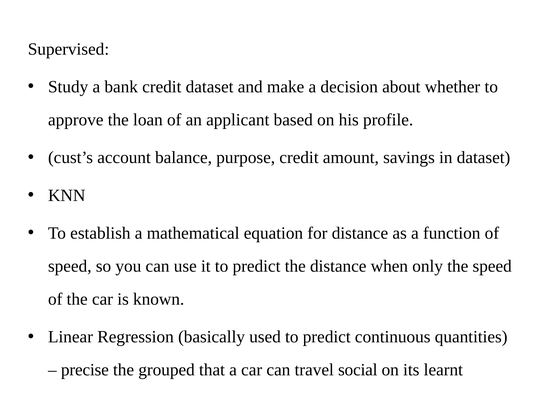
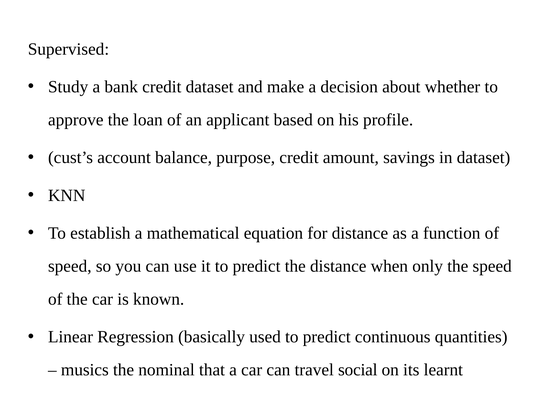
precise: precise -> musics
grouped: grouped -> nominal
